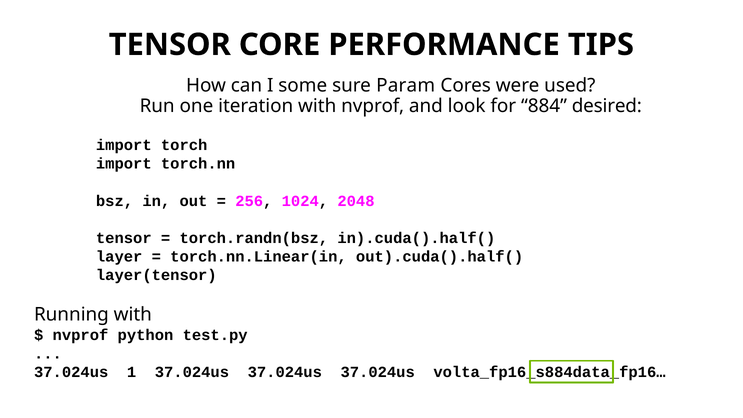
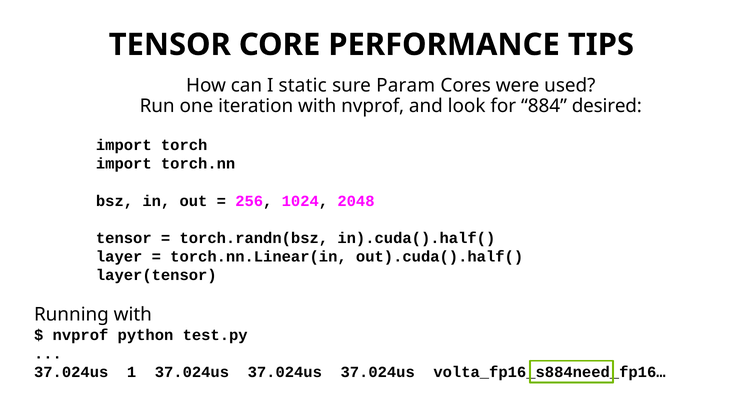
some: some -> static
volta_fp16_s884data_fp16…: volta_fp16_s884data_fp16… -> volta_fp16_s884need_fp16…
